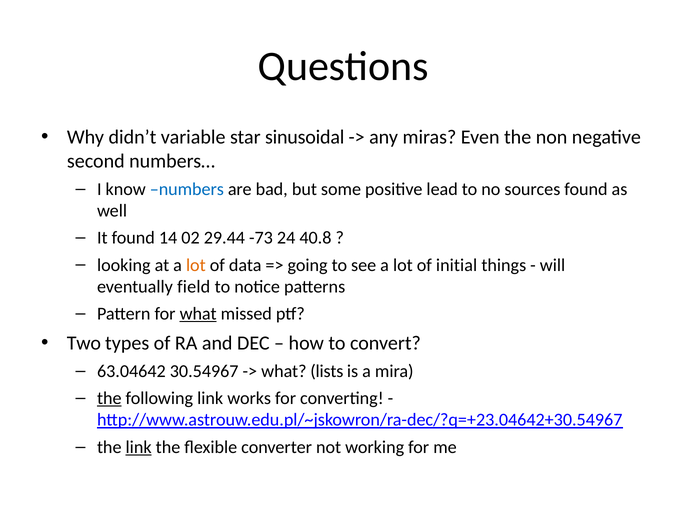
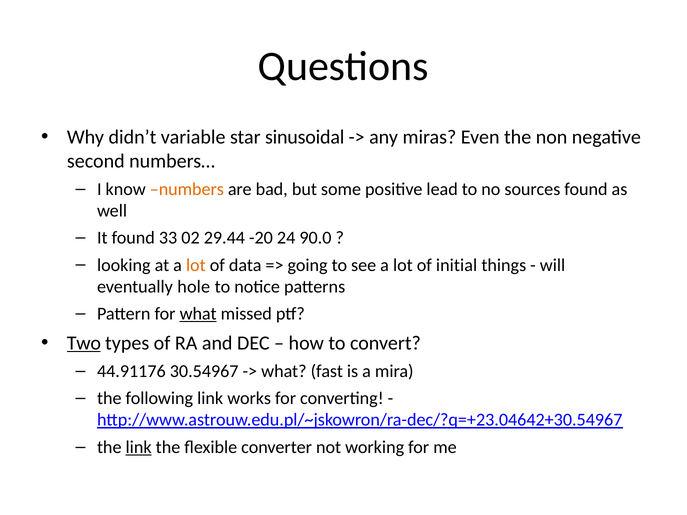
numbers colour: blue -> orange
14: 14 -> 33
-73: -73 -> -20
40.8: 40.8 -> 90.0
field: field -> hole
Two underline: none -> present
63.04642: 63.04642 -> 44.91176
lists: lists -> fast
the at (109, 398) underline: present -> none
